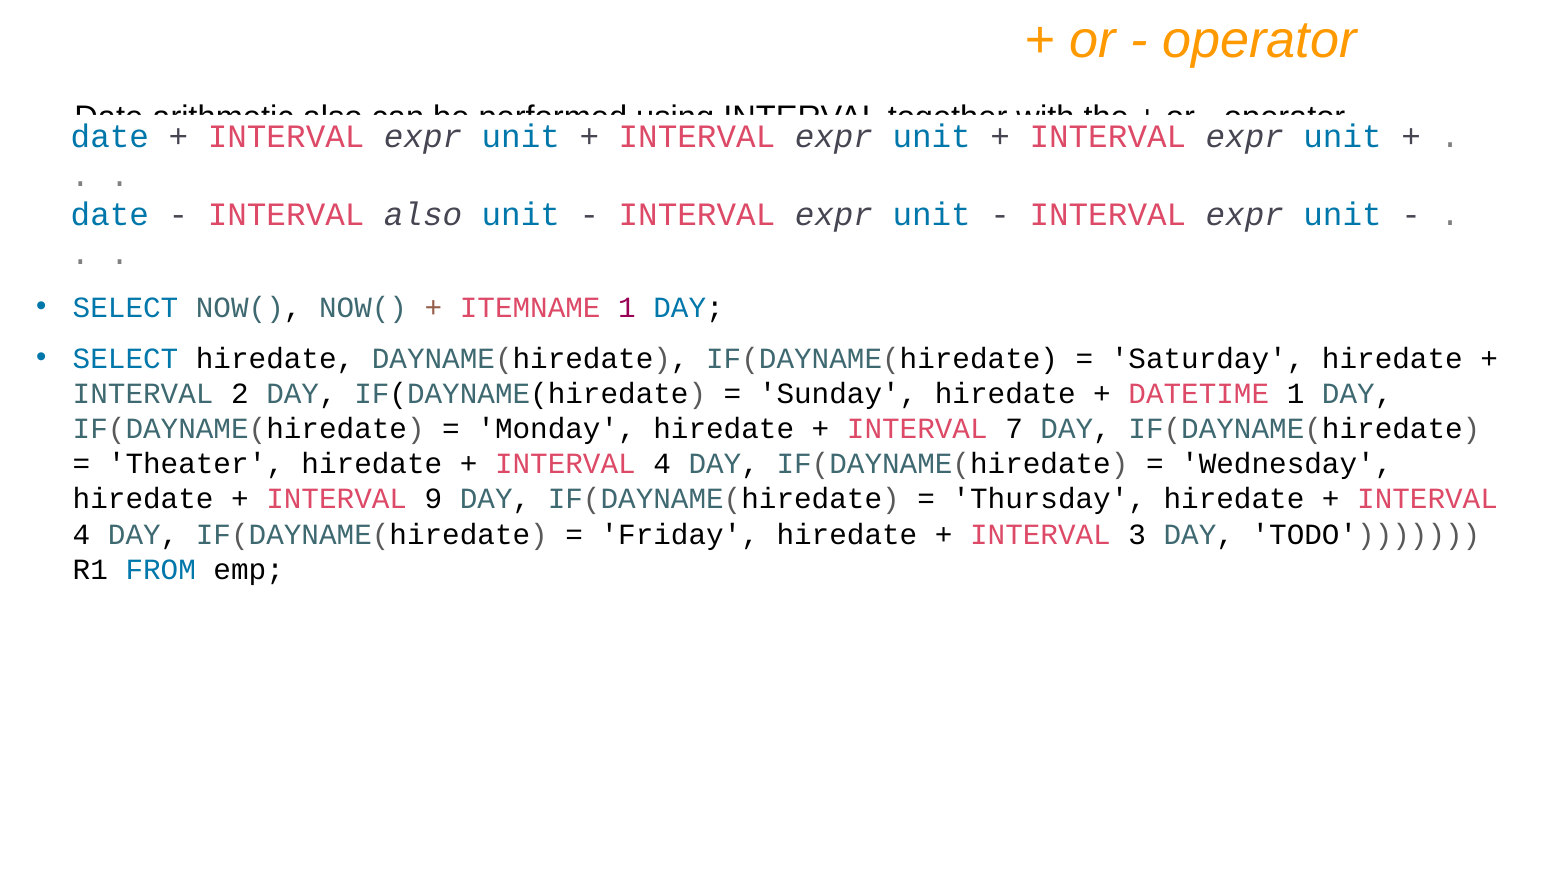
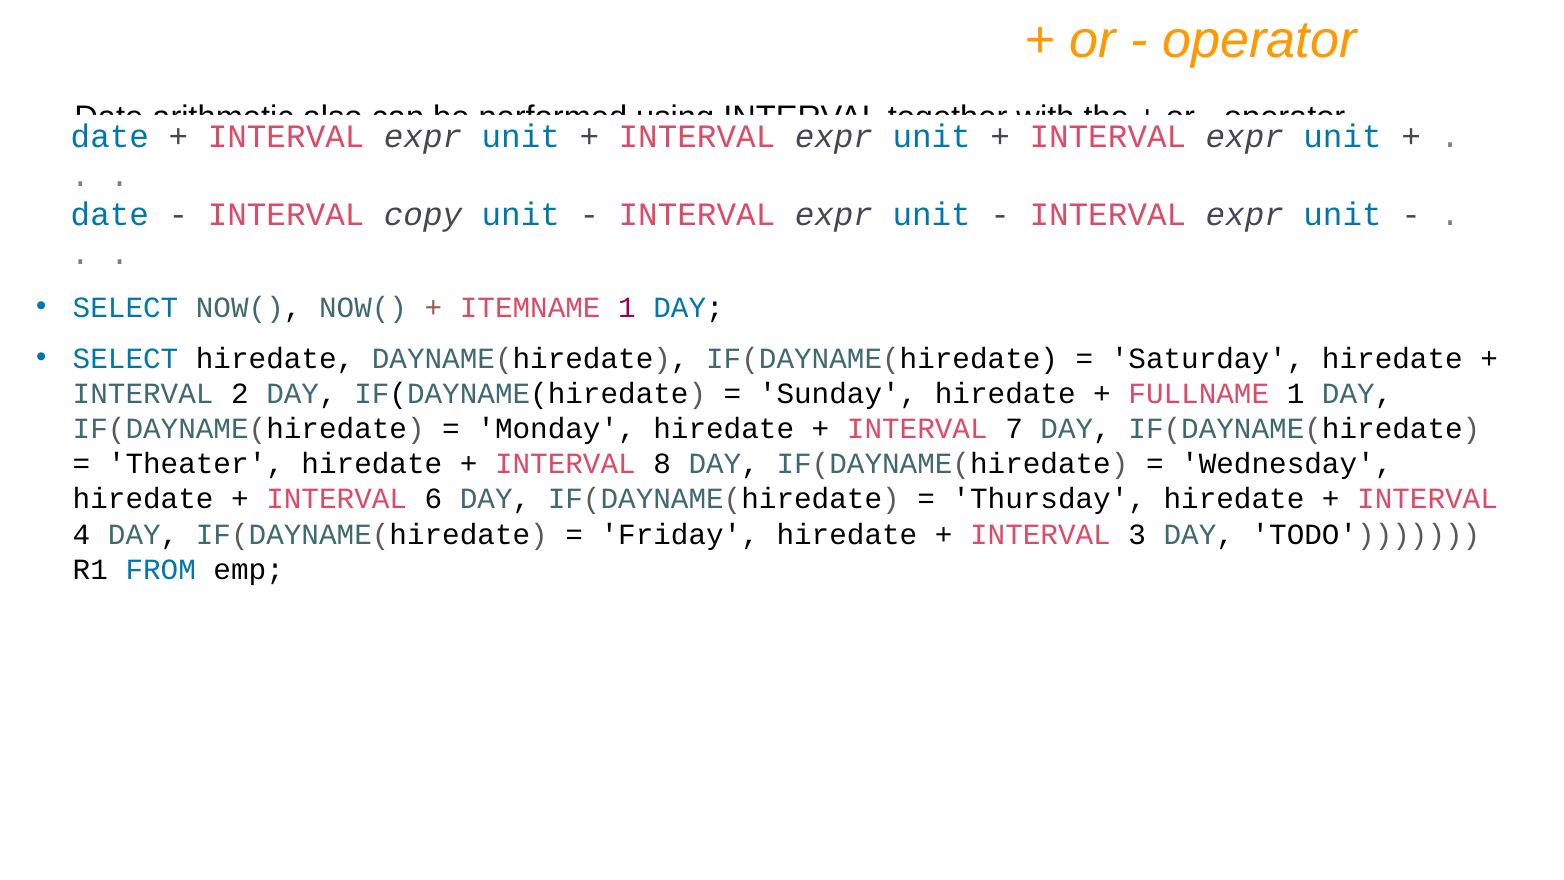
INTERVAL also: also -> copy
DATETIME: DATETIME -> FULLNAME
4 at (662, 464): 4 -> 8
9: 9 -> 6
